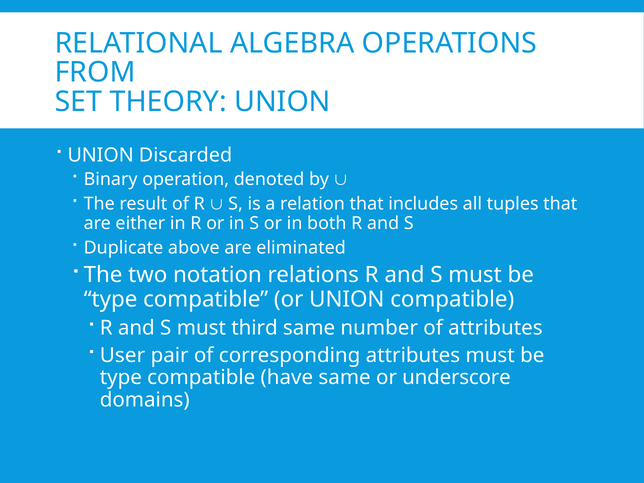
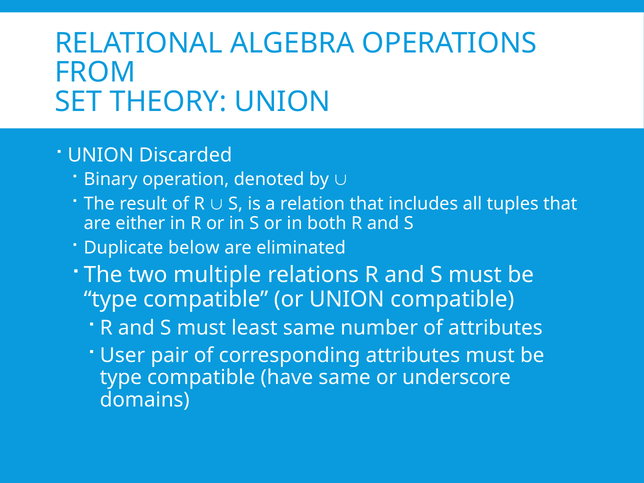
above: above -> below
notation: notation -> multiple
third: third -> least
